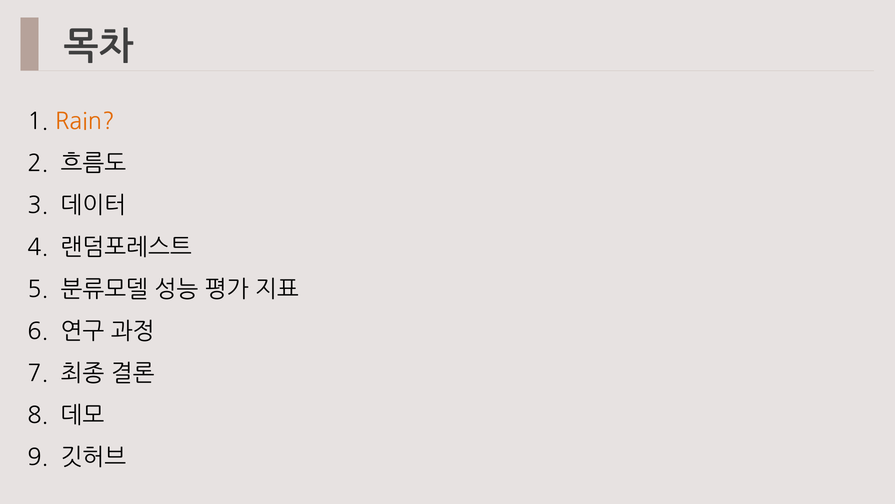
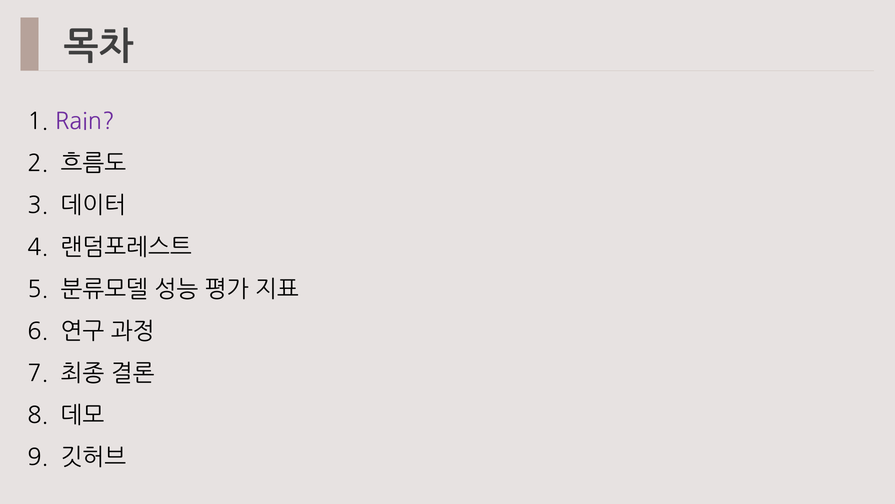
Rain colour: orange -> purple
